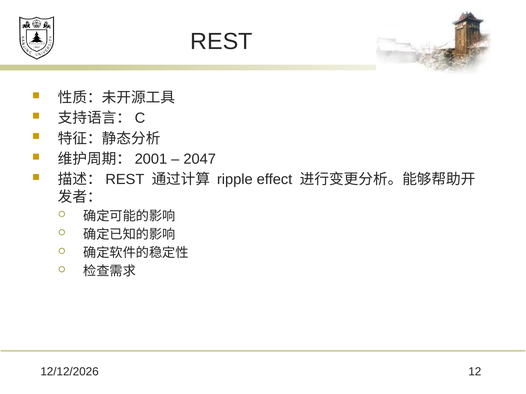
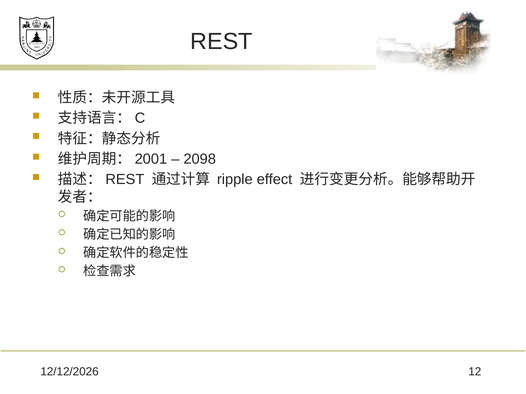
2047: 2047 -> 2098
